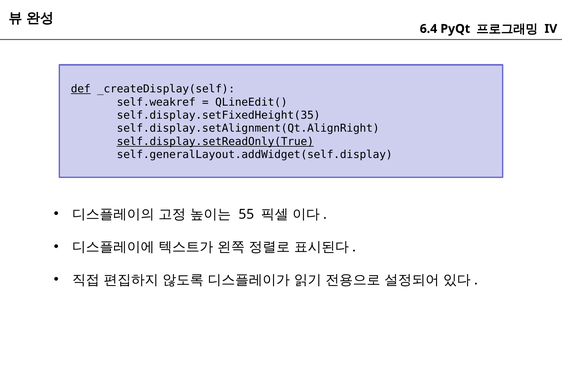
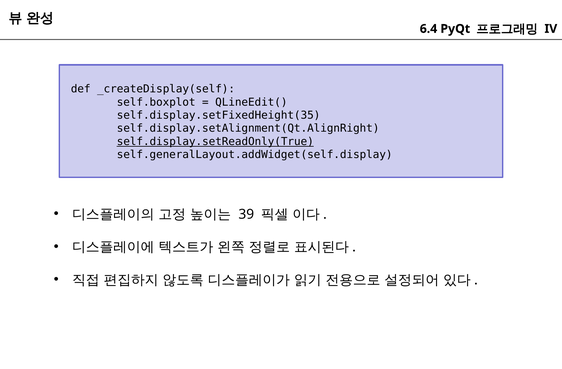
def underline: present -> none
self.weakref: self.weakref -> self.boxplot
55: 55 -> 39
